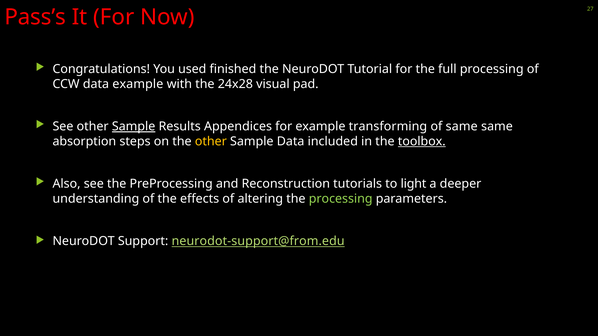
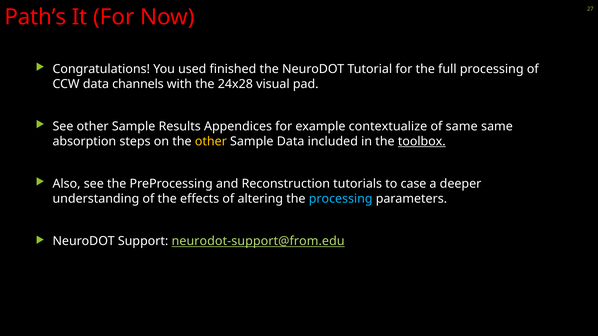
Pass’s: Pass’s -> Path’s
data example: example -> channels
Sample at (134, 127) underline: present -> none
transforming: transforming -> contextualize
light: light -> case
processing at (341, 199) colour: light green -> light blue
